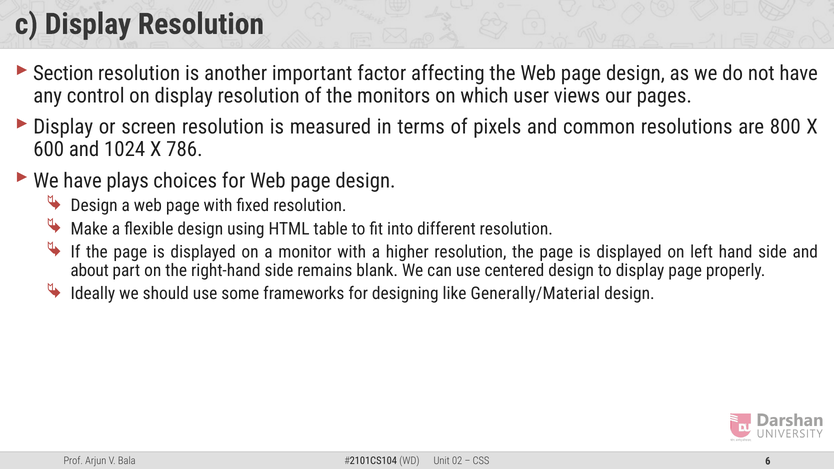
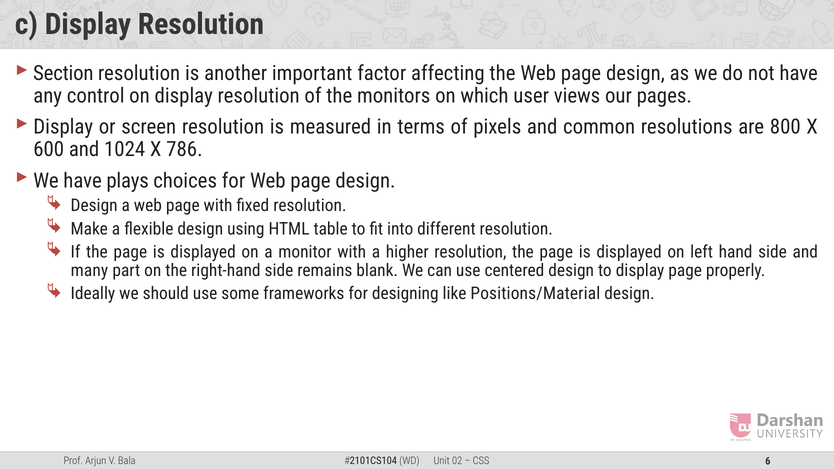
about: about -> many
Generally/Material: Generally/Material -> Positions/Material
